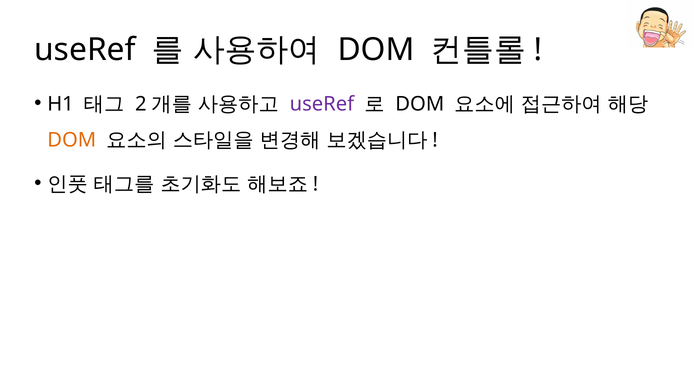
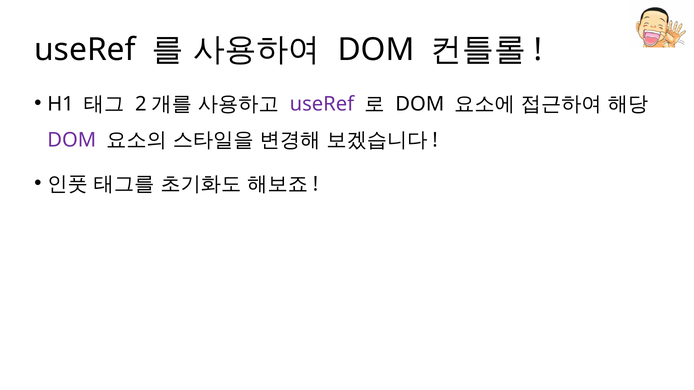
DOM at (72, 140) colour: orange -> purple
